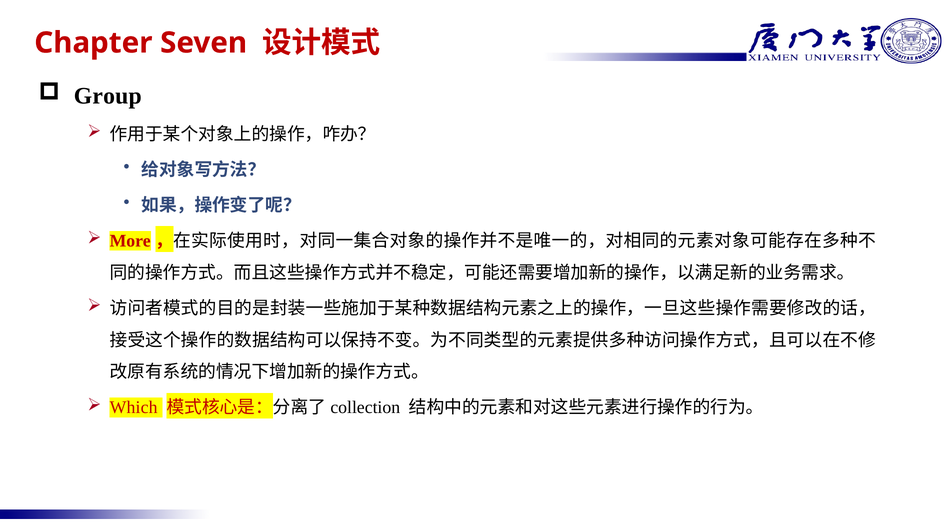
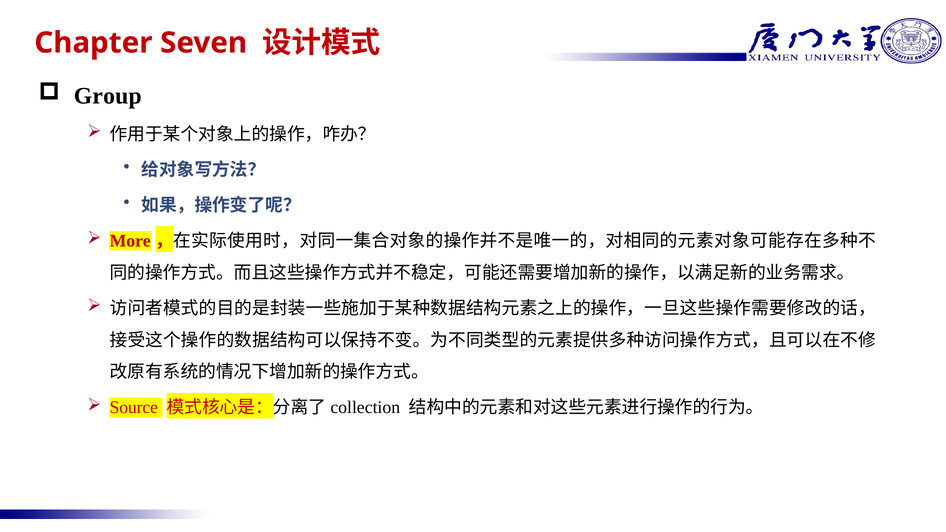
Which: Which -> Source
